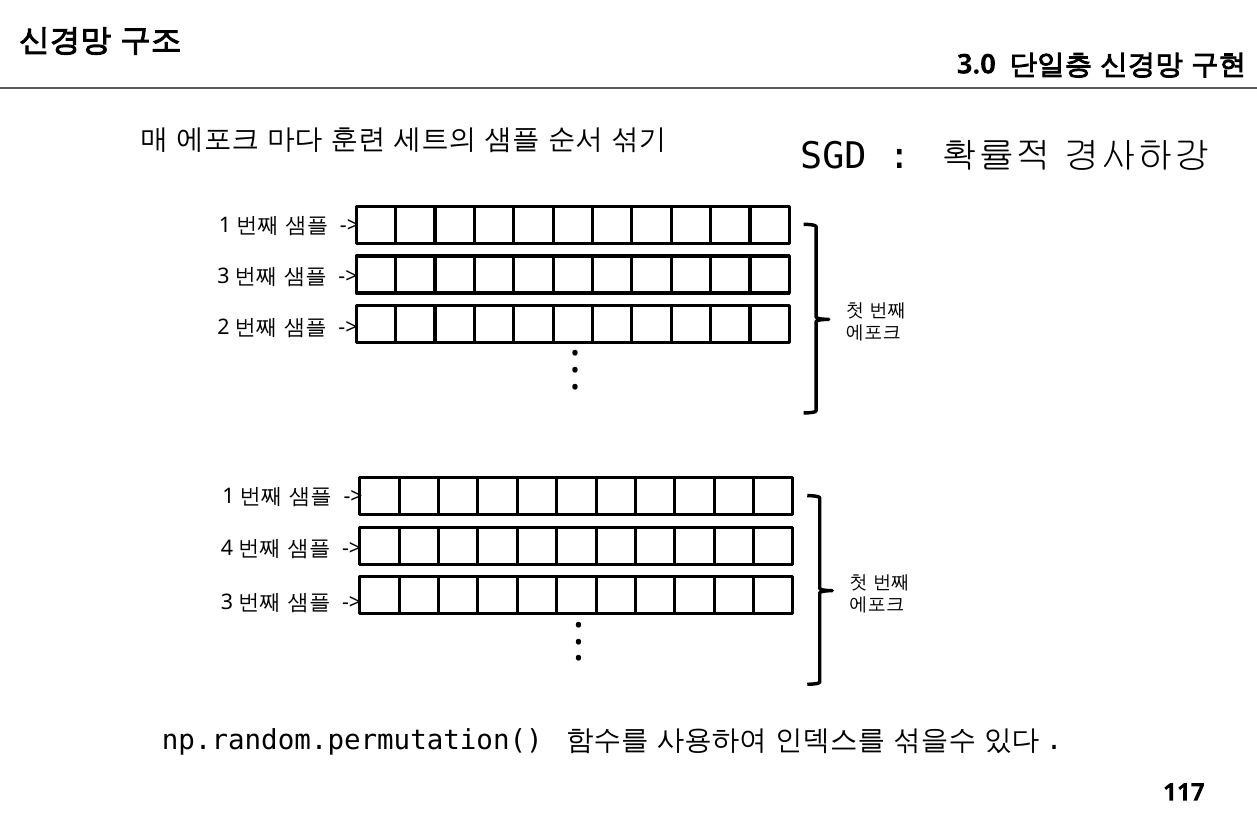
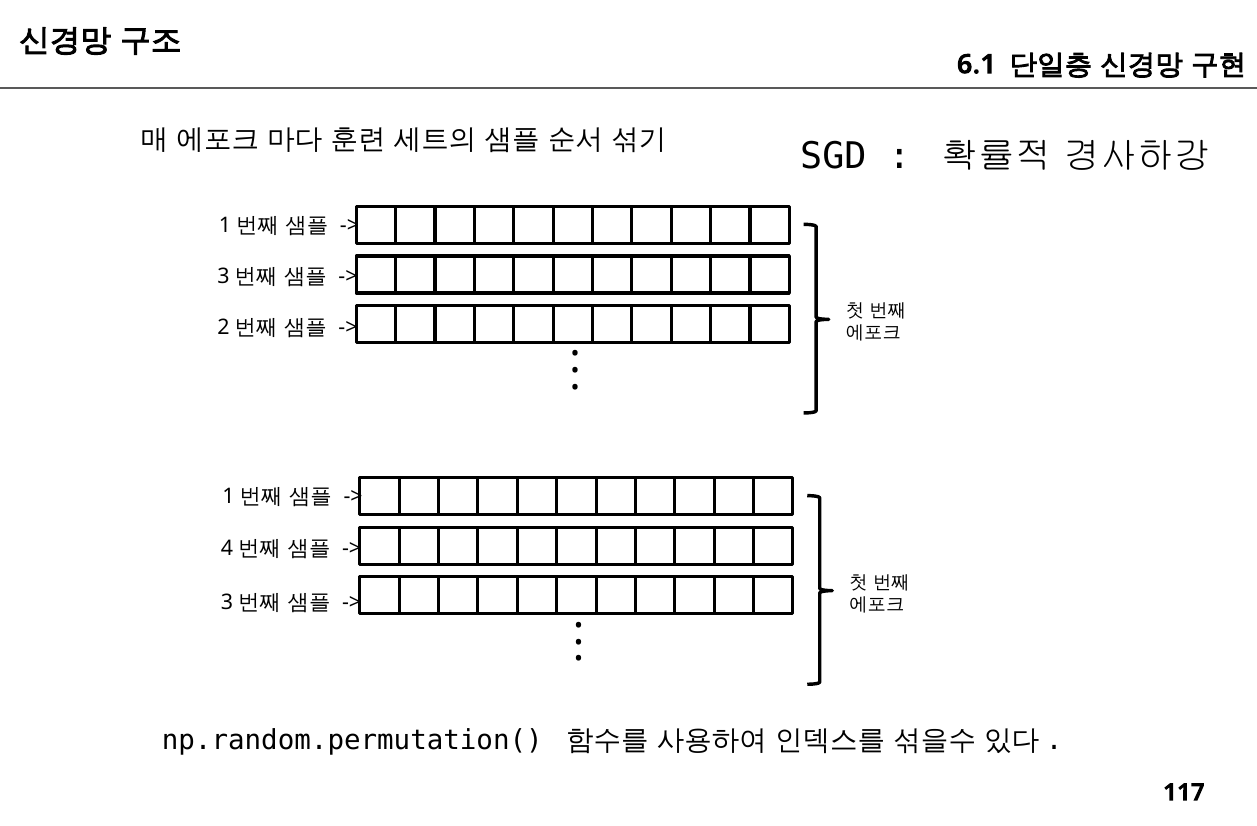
3.0: 3.0 -> 6.1
